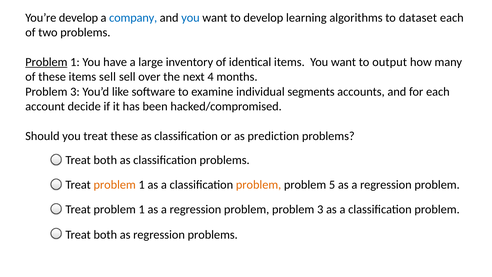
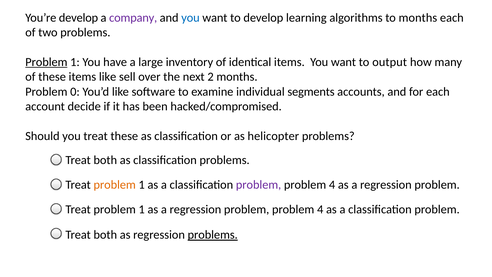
company colour: blue -> purple
to dataset: dataset -> months
items sell: sell -> like
4: 4 -> 2
3 at (75, 92): 3 -> 0
prediction: prediction -> helicopter
problem at (259, 185) colour: orange -> purple
5 at (332, 185): 5 -> 4
regression problem problem 3: 3 -> 4
problems at (213, 235) underline: none -> present
